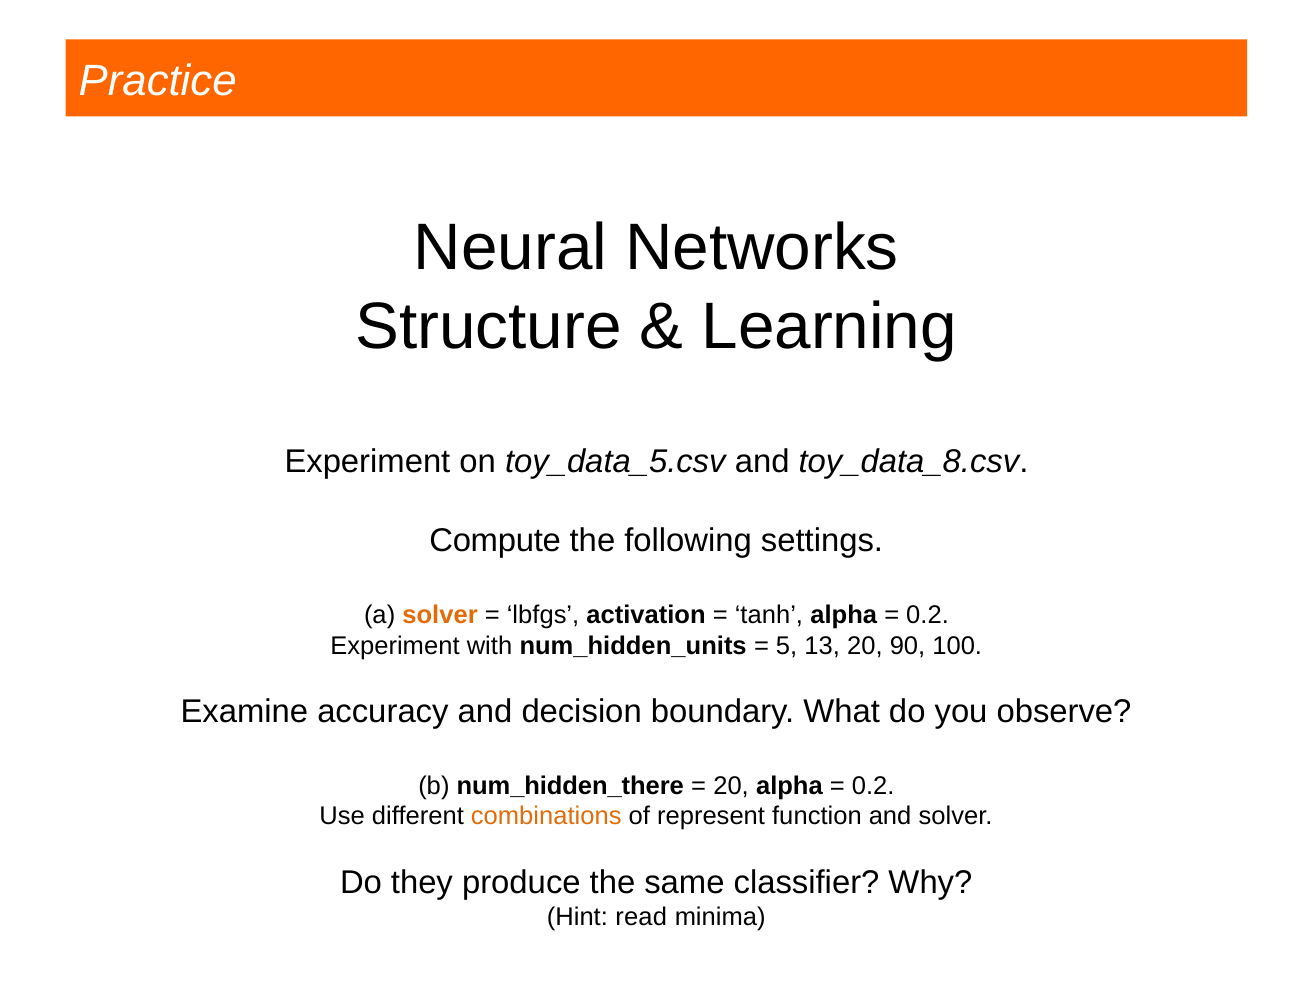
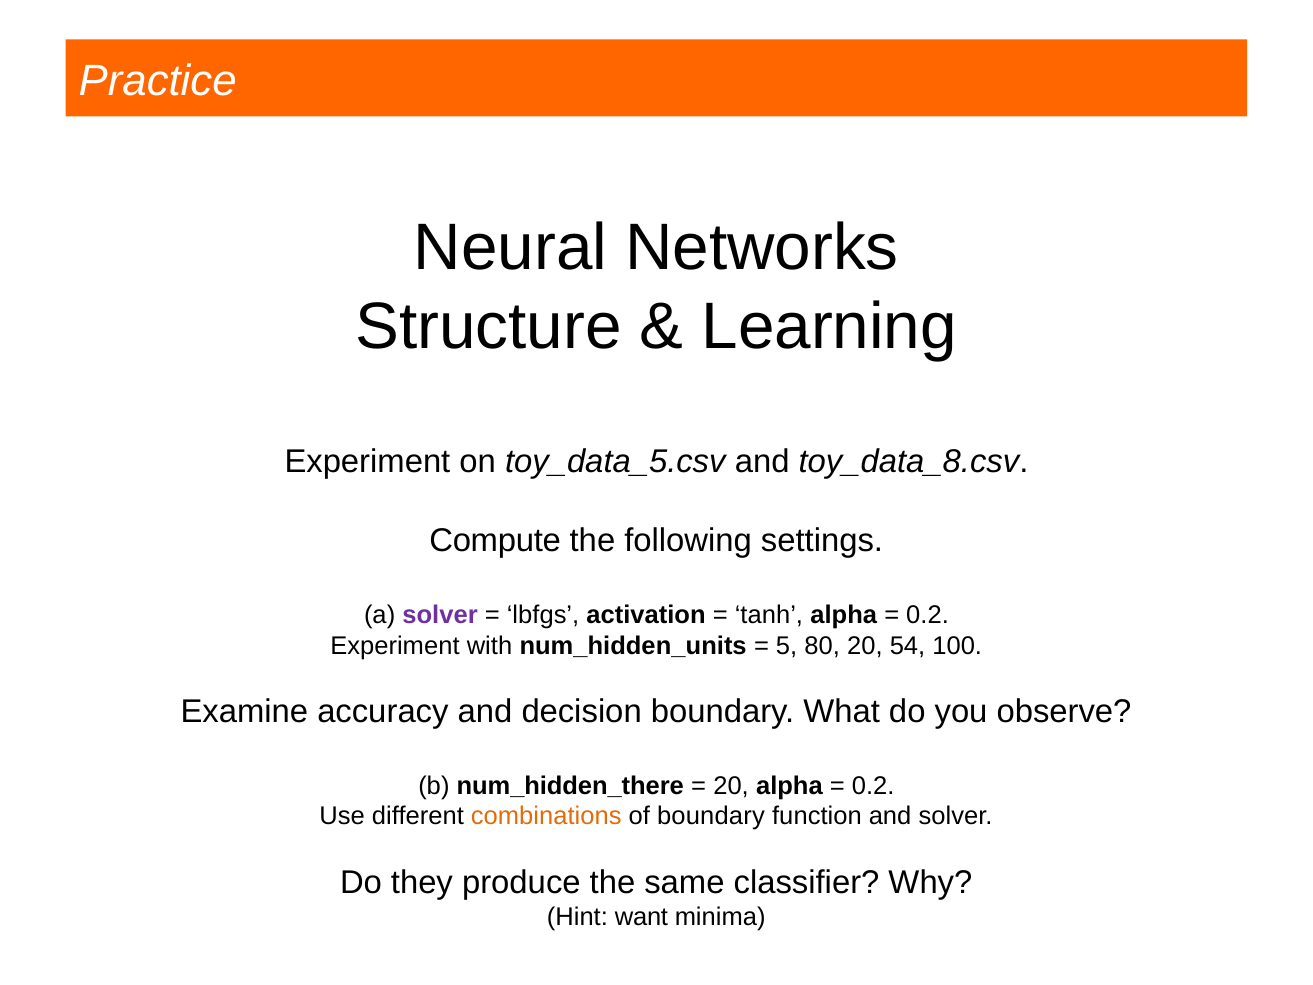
solver at (440, 615) colour: orange -> purple
13: 13 -> 80
90: 90 -> 54
of represent: represent -> boundary
read: read -> want
